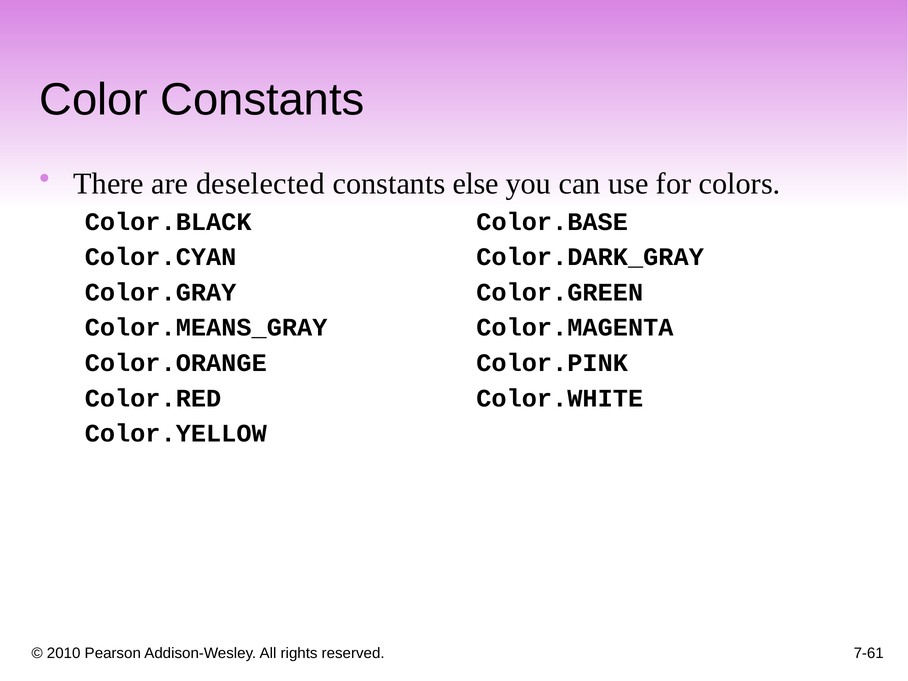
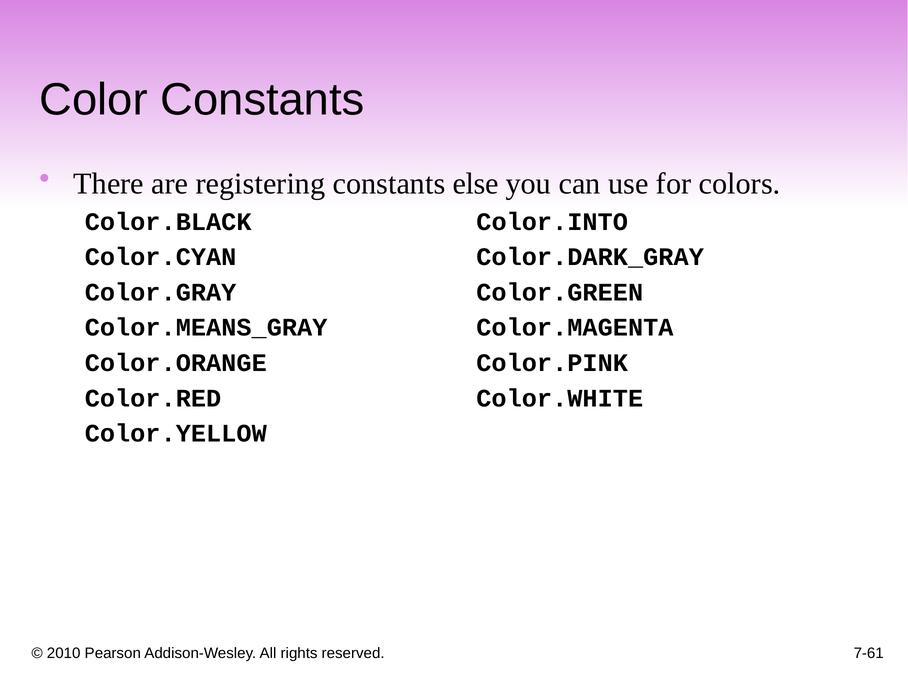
deselected: deselected -> registering
Color.BASE: Color.BASE -> Color.INTO
